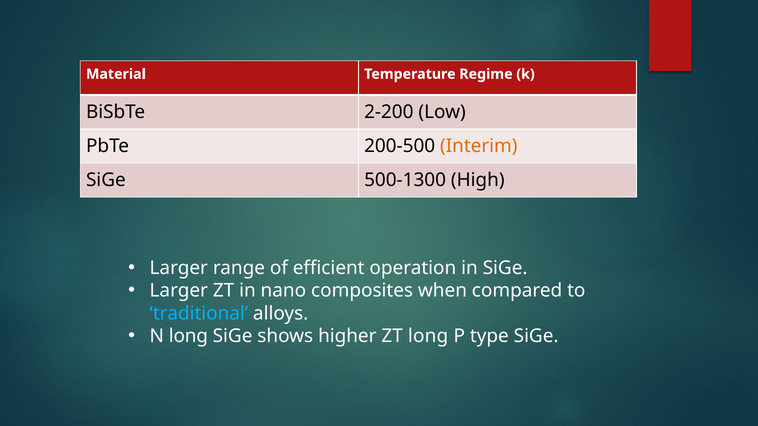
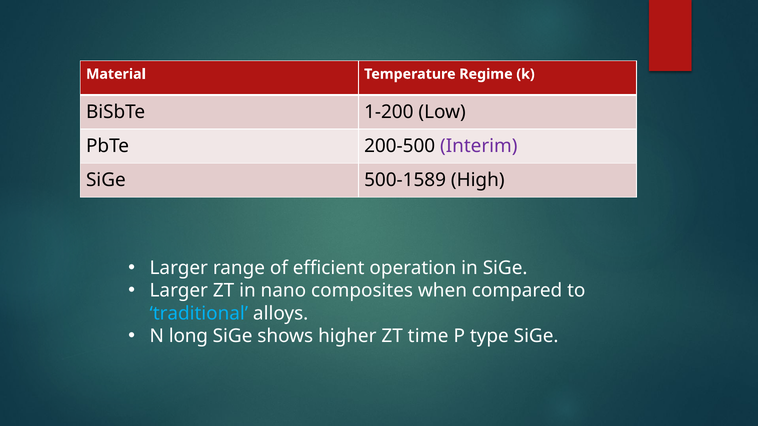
2-200: 2-200 -> 1-200
Interim colour: orange -> purple
500-1300: 500-1300 -> 500-1589
ZT long: long -> time
